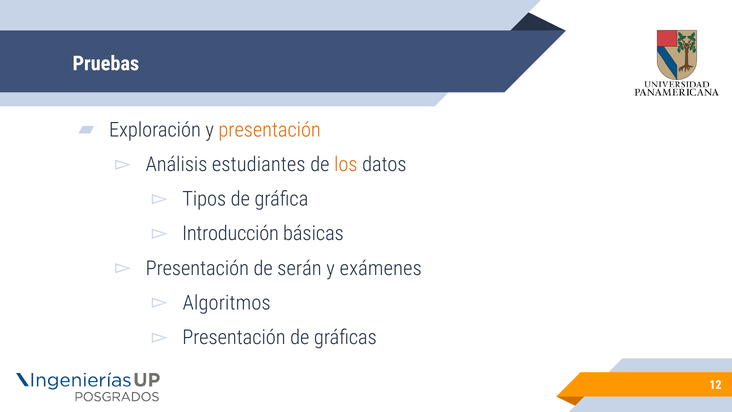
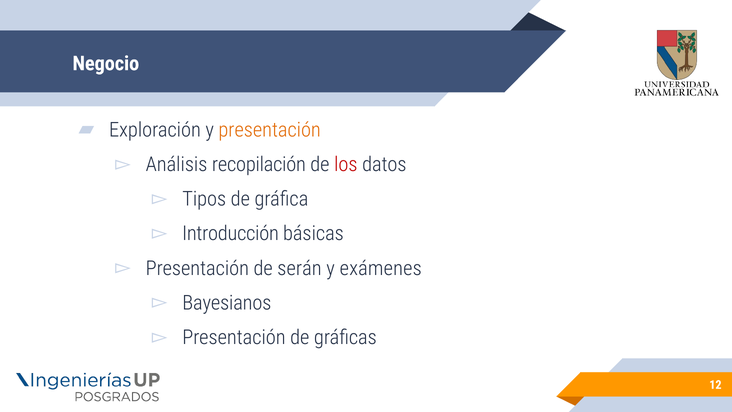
Pruebas: Pruebas -> Negocio
estudiantes: estudiantes -> recopilación
los colour: orange -> red
Algoritmos: Algoritmos -> Bayesianos
